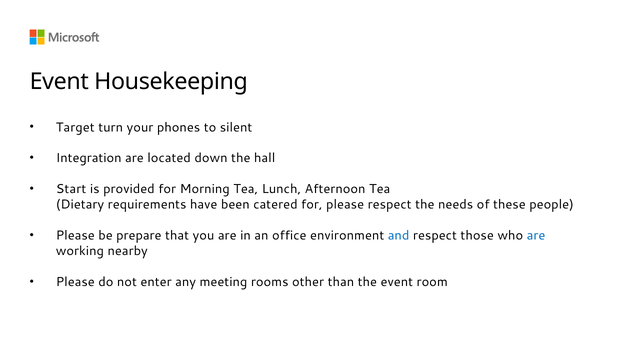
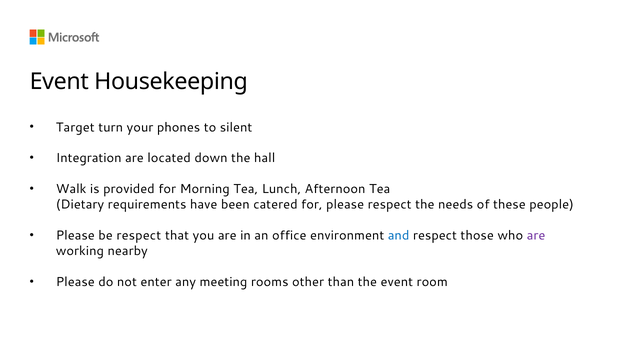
Start: Start -> Walk
be prepare: prepare -> respect
are at (536, 236) colour: blue -> purple
